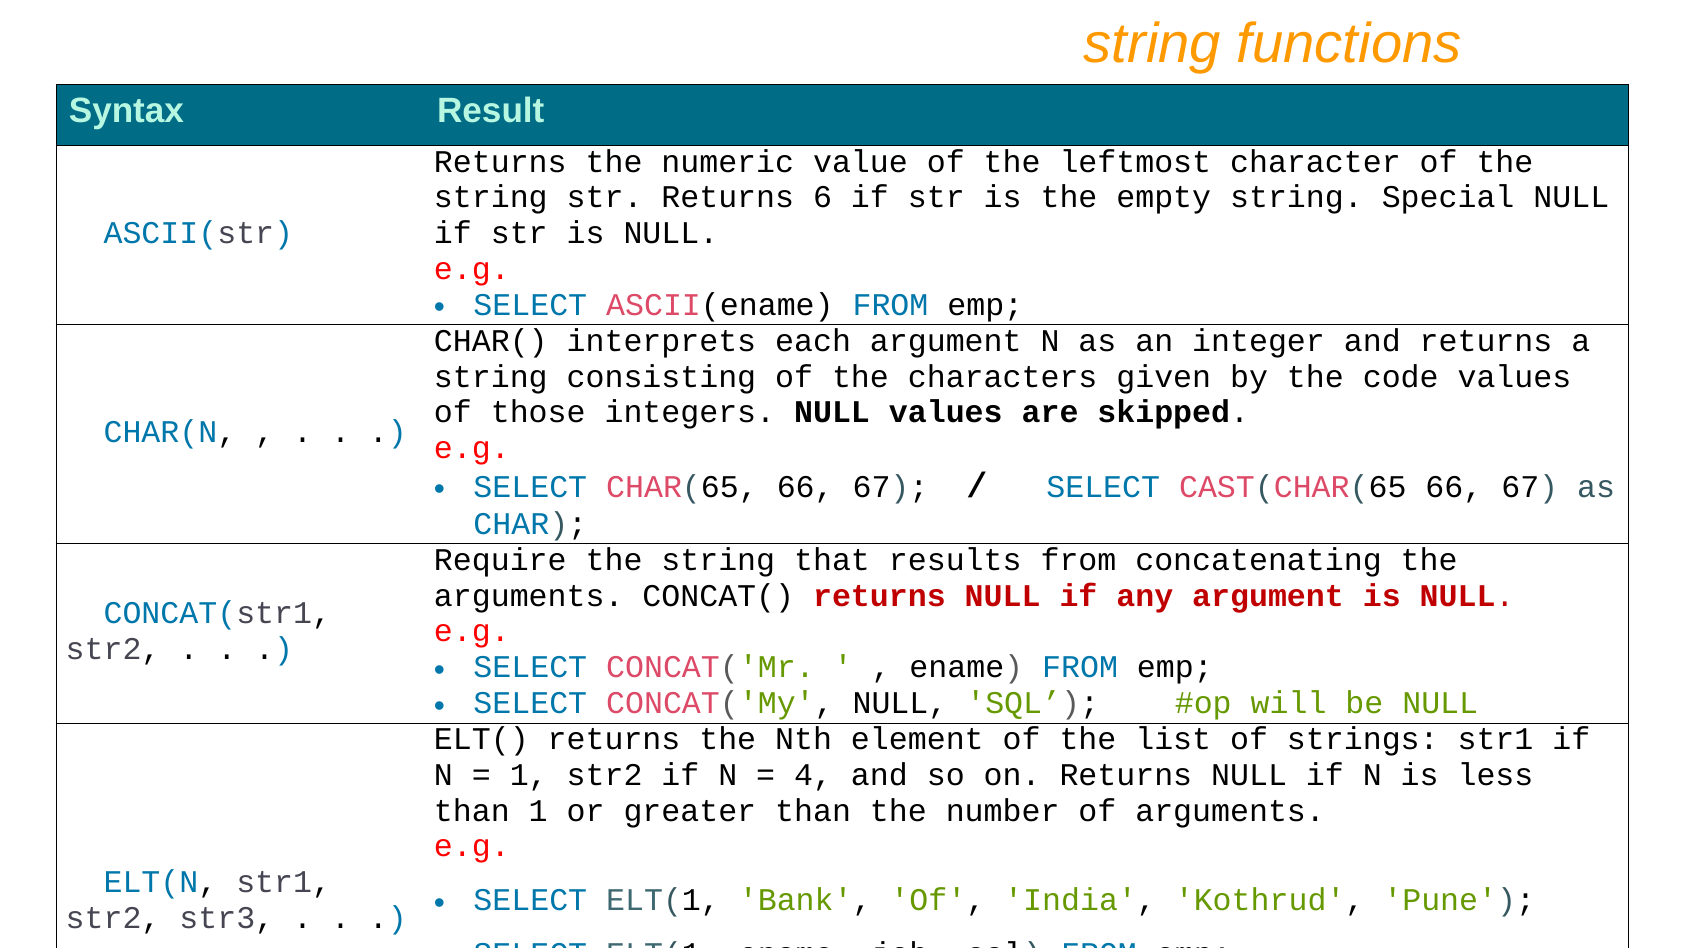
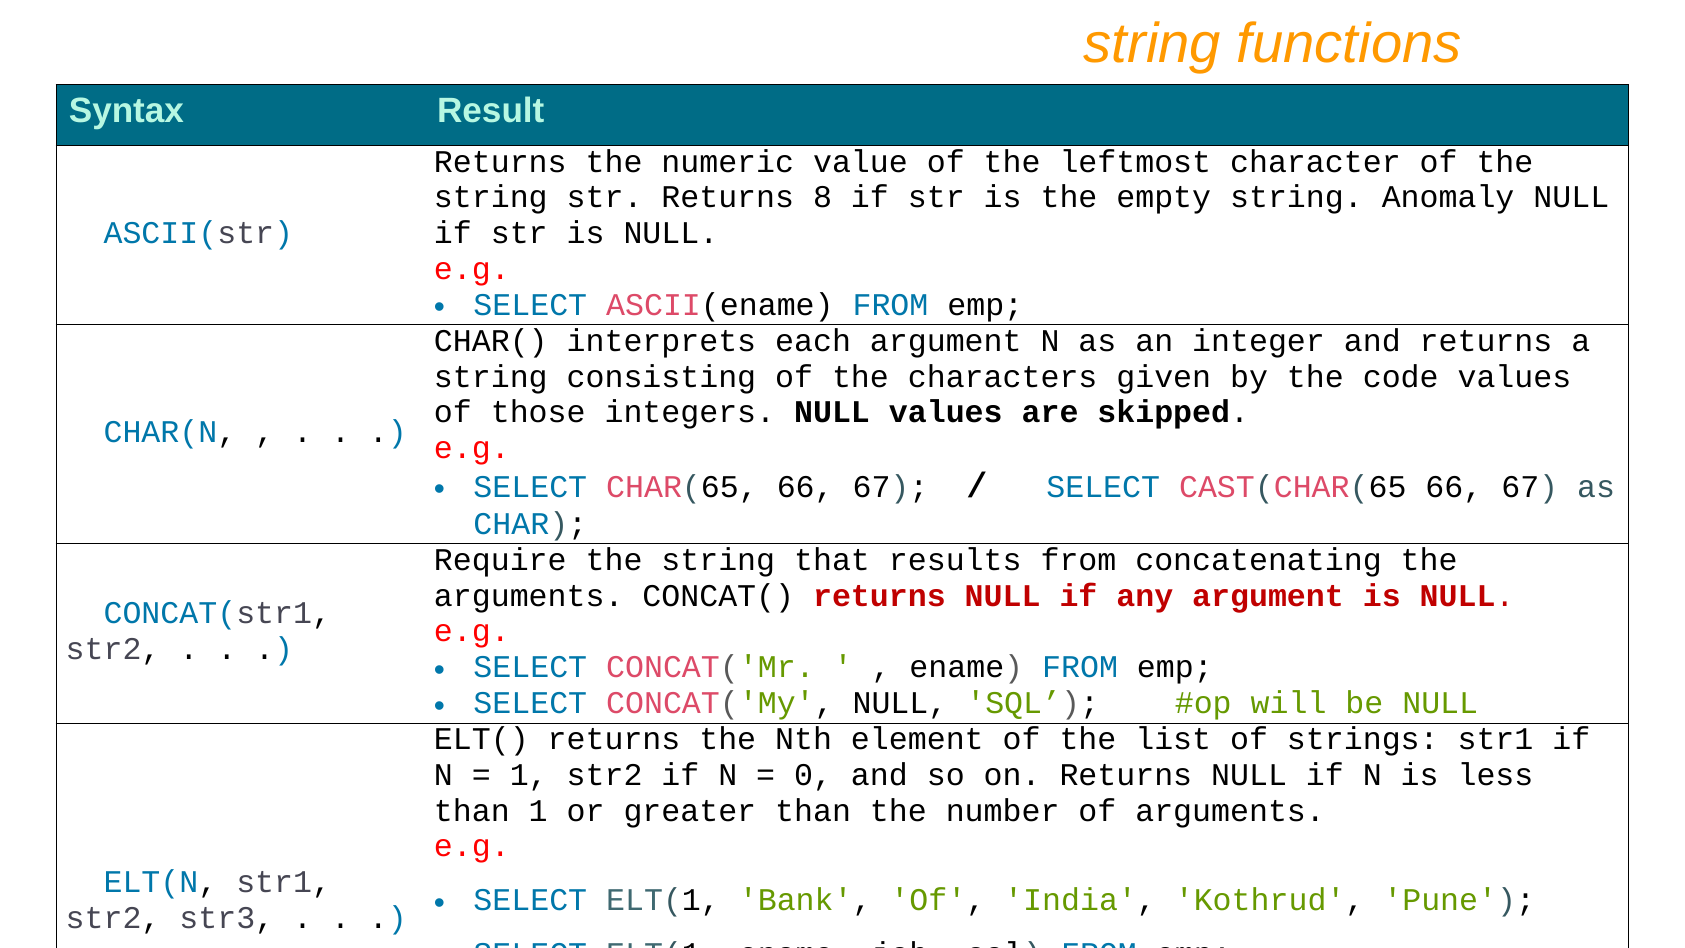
6: 6 -> 8
Special: Special -> Anomaly
4: 4 -> 0
